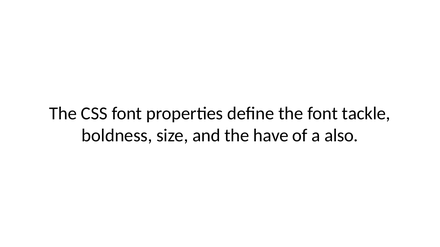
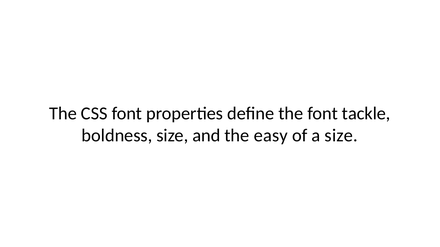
have: have -> easy
a also: also -> size
